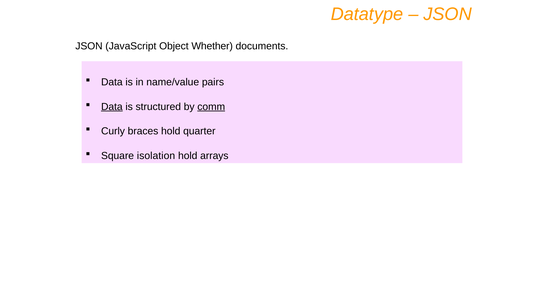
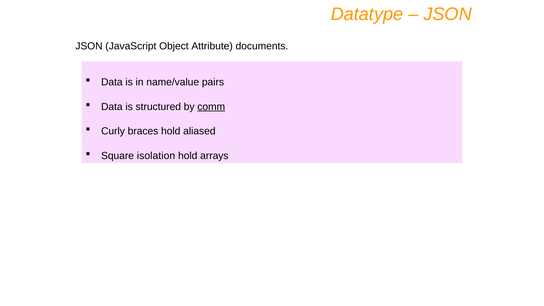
Whether: Whether -> Attribute
Data at (112, 107) underline: present -> none
quarter: quarter -> aliased
